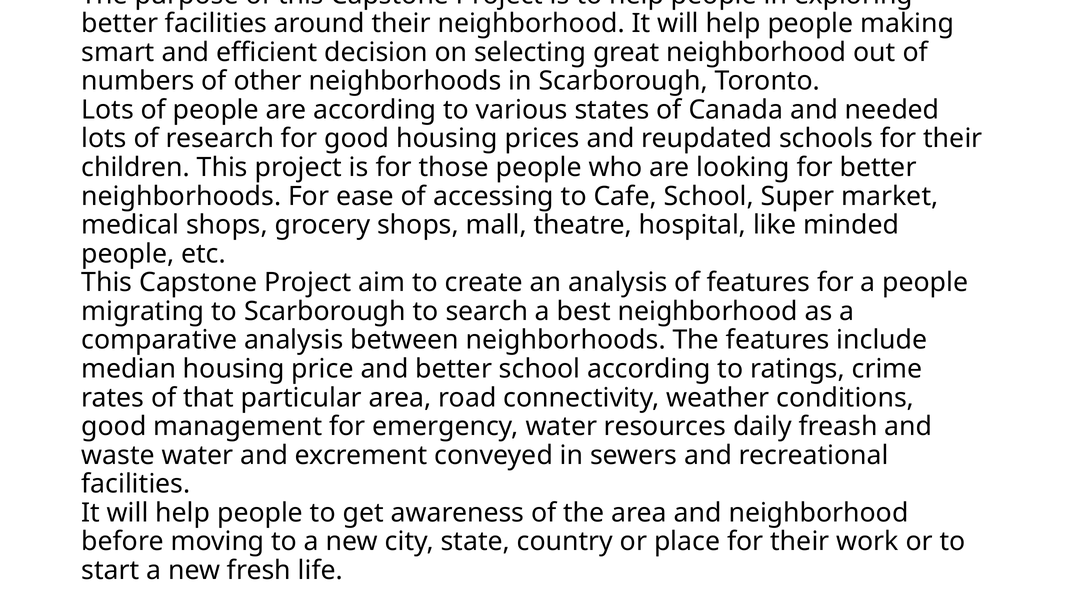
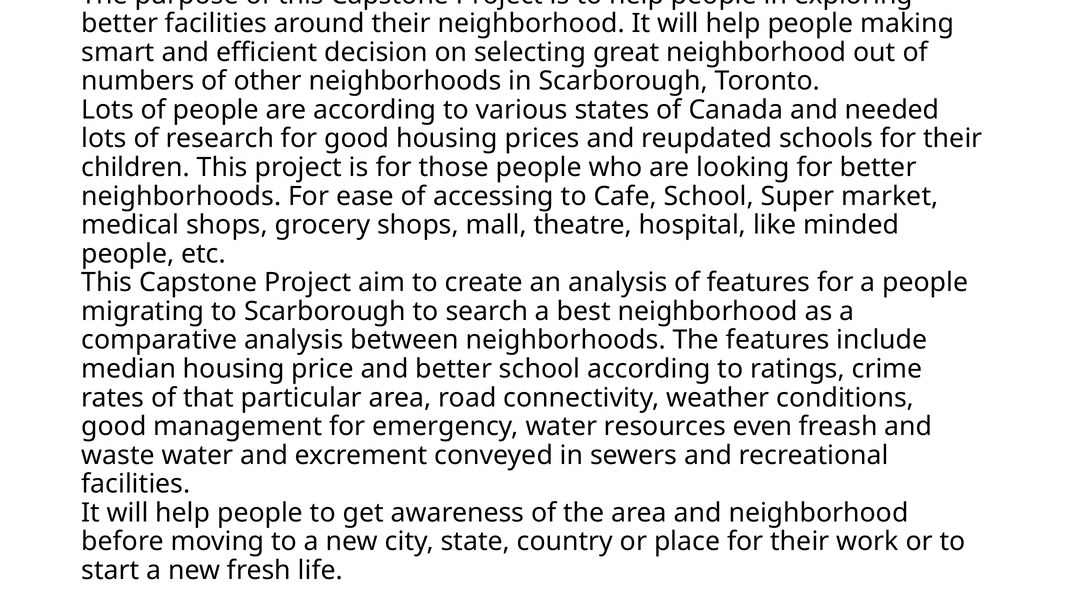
daily: daily -> even
